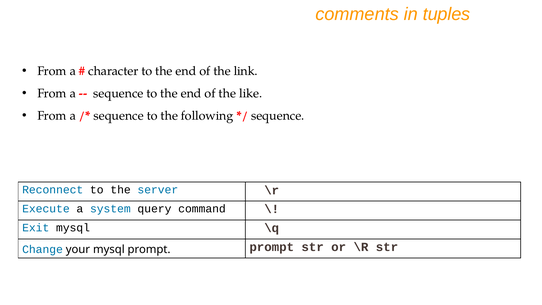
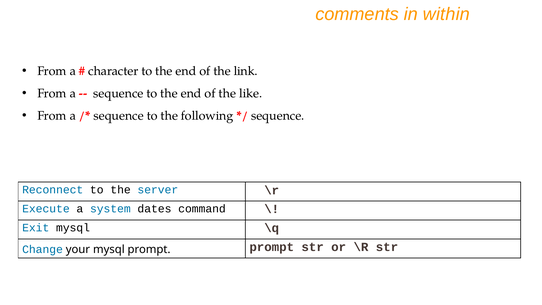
tuples: tuples -> within
query: query -> dates
